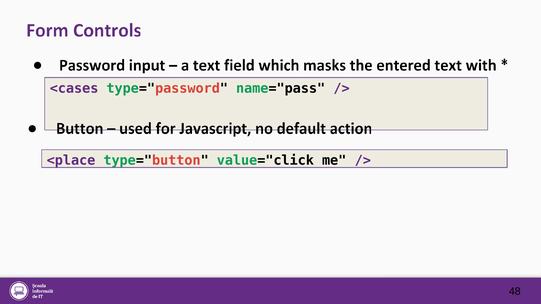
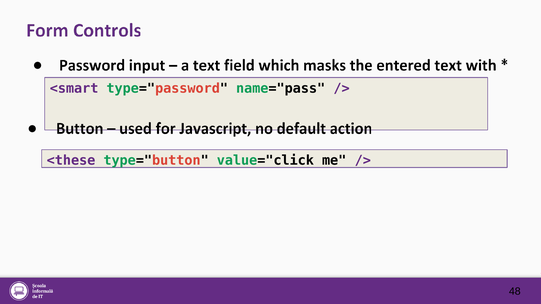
<cases: <cases -> <smart
<place: <place -> <these
